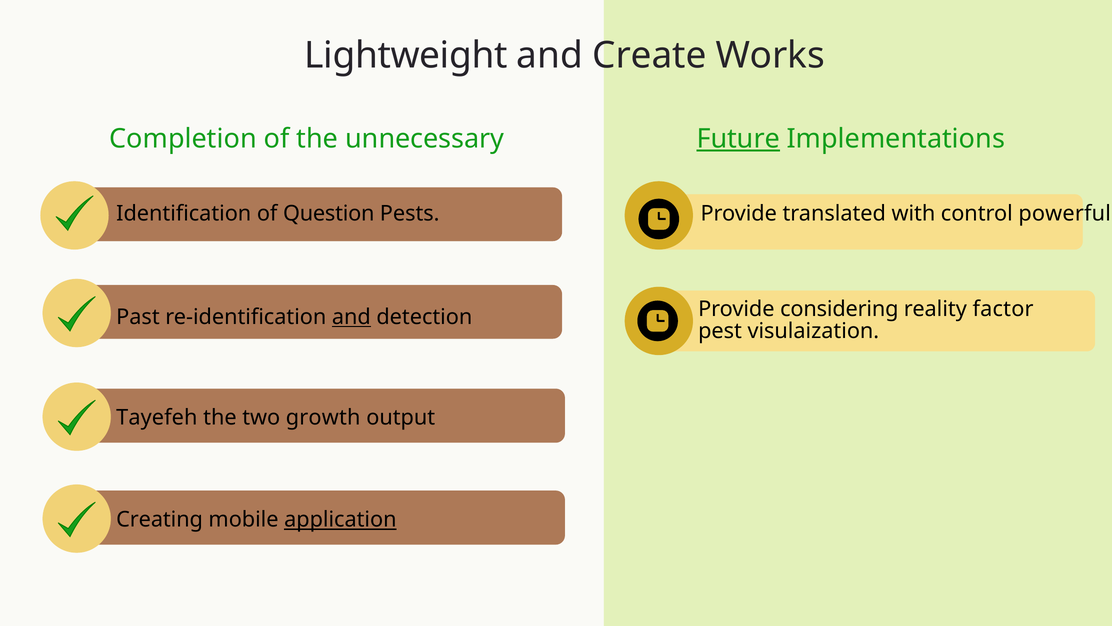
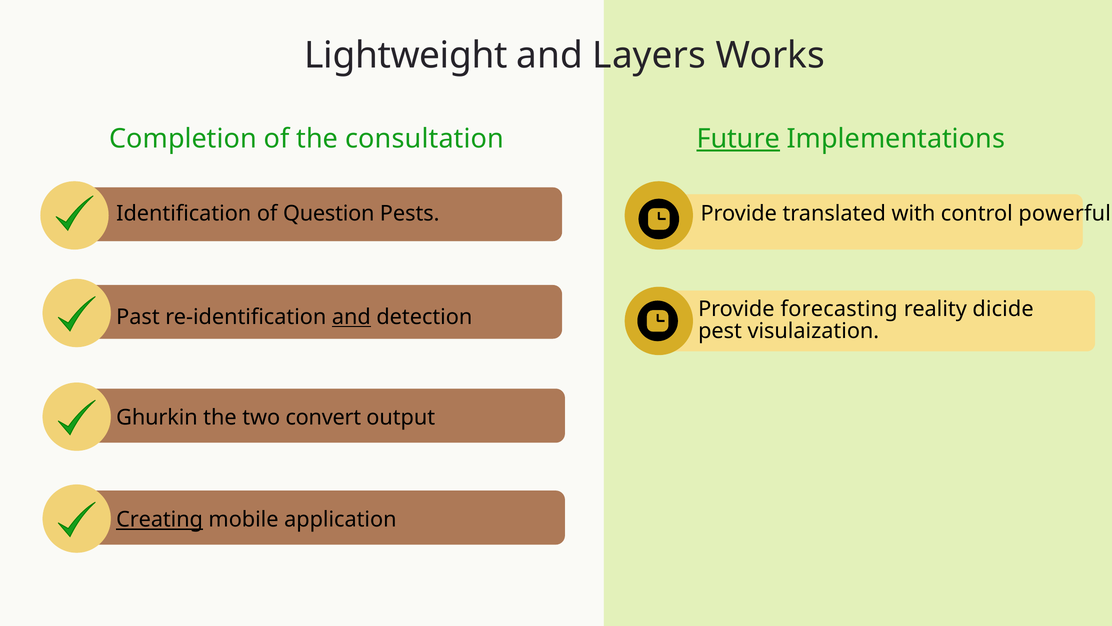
Create: Create -> Layers
unnecessary: unnecessary -> consultation
considering: considering -> forecasting
factor: factor -> dicide
Tayefeh: Tayefeh -> Ghurkin
growth: growth -> convert
Creating underline: none -> present
application underline: present -> none
